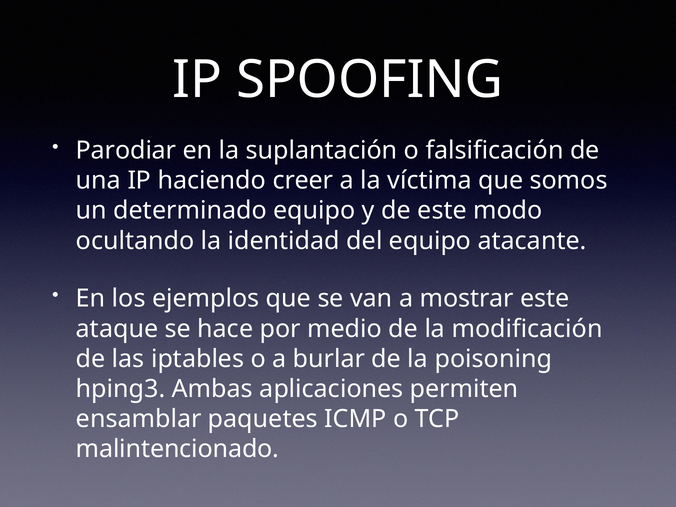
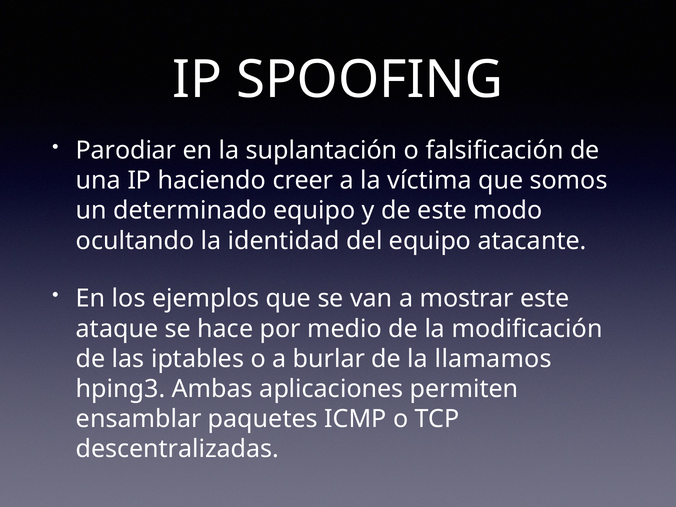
poisoning: poisoning -> llamamos
malintencionado: malintencionado -> descentralizadas
